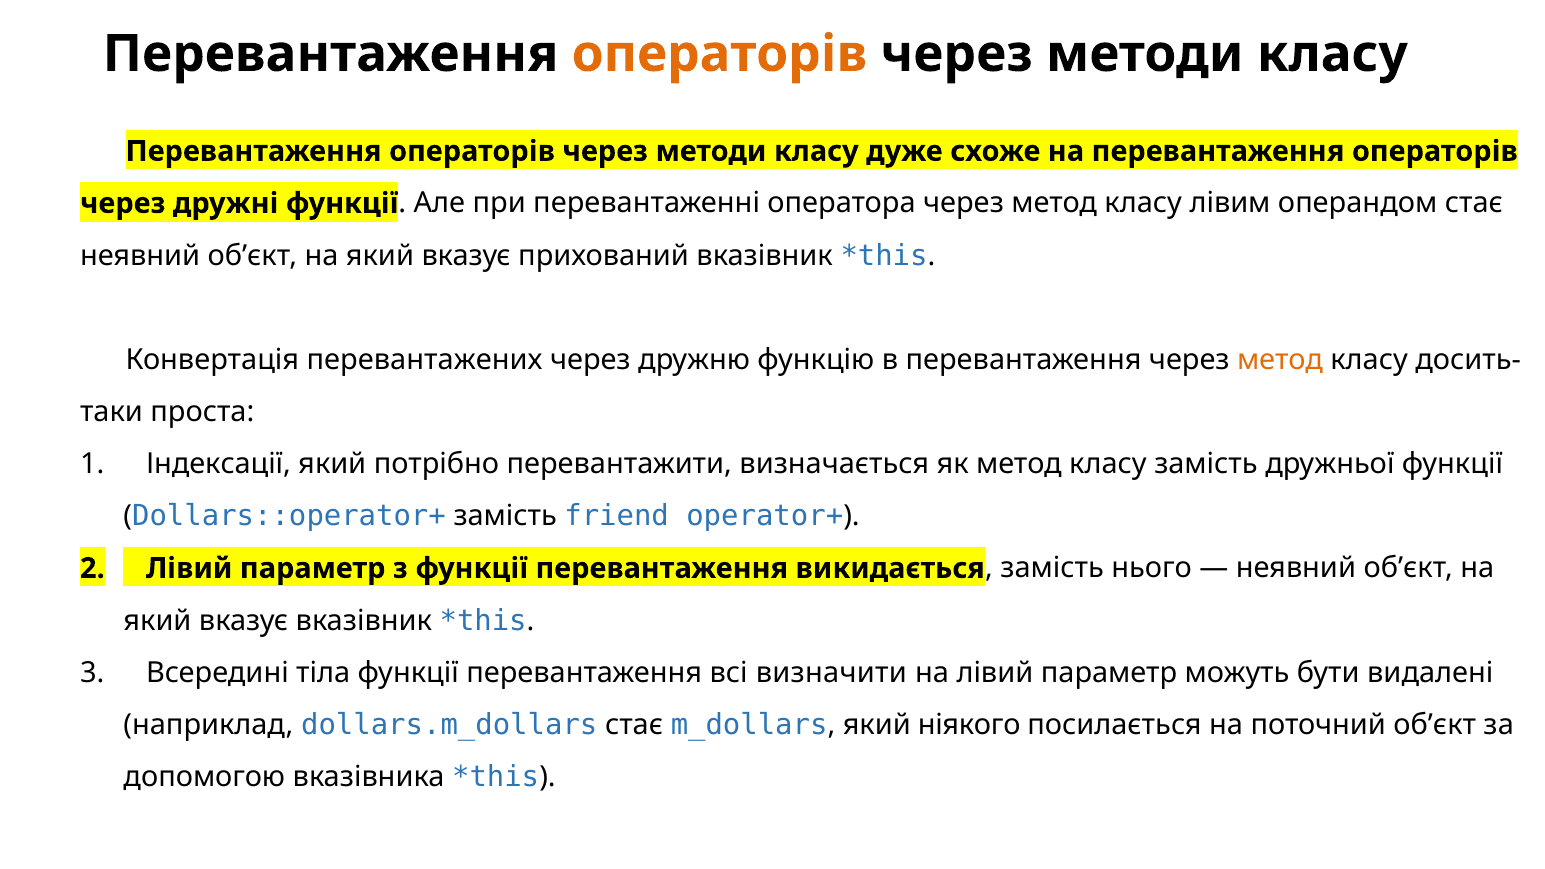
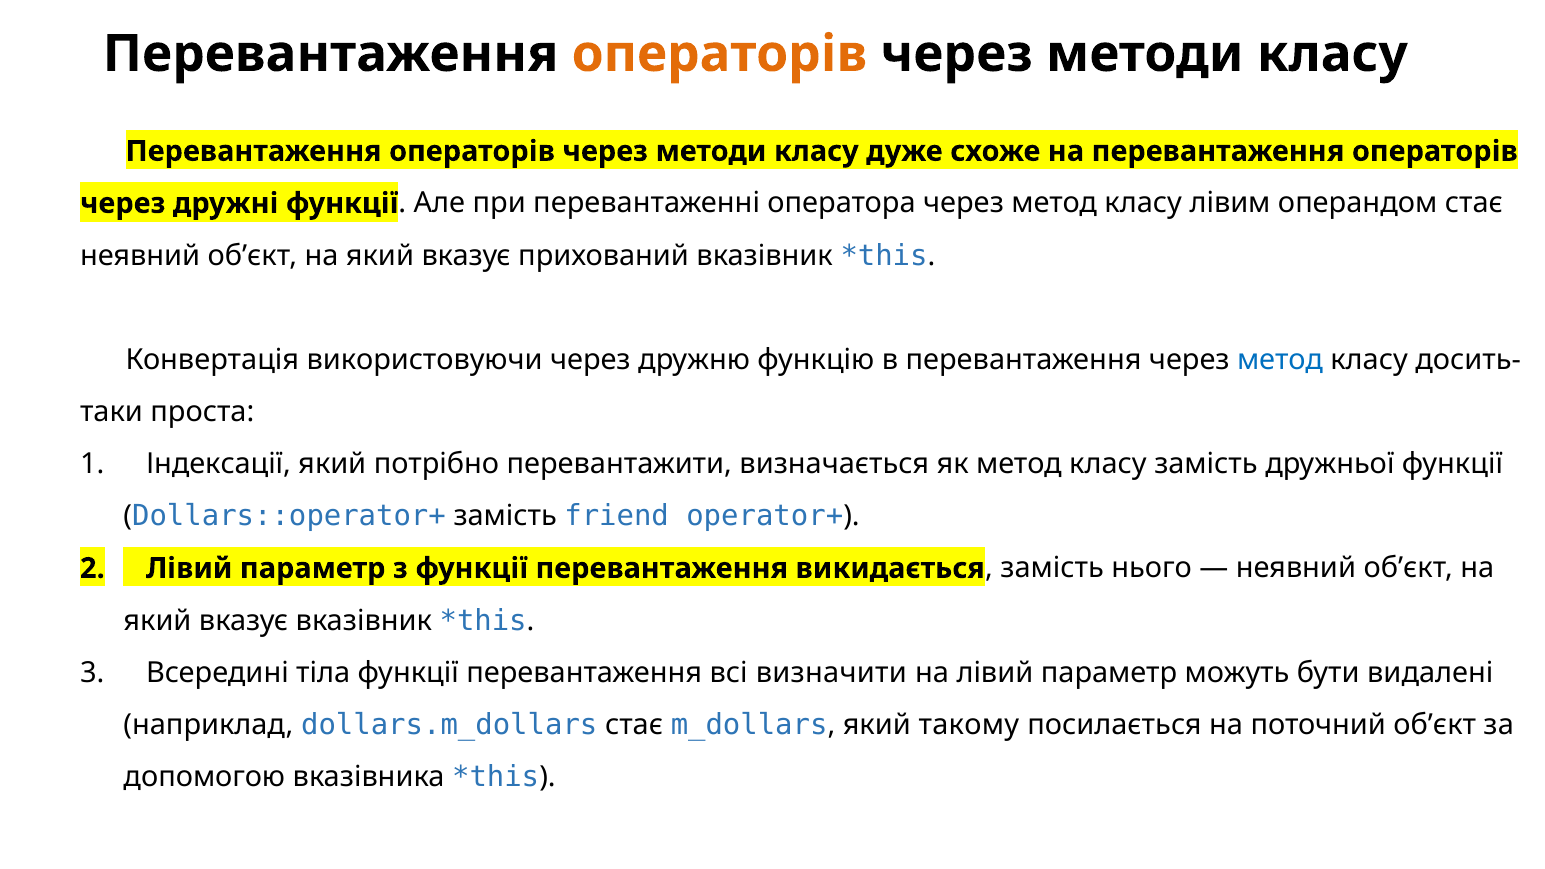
перевантажених: перевантажених -> використовуючи
метод at (1280, 360) colour: orange -> blue
ніякого: ніякого -> такому
